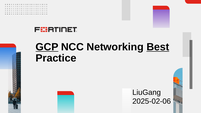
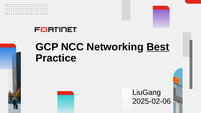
GCP underline: present -> none
